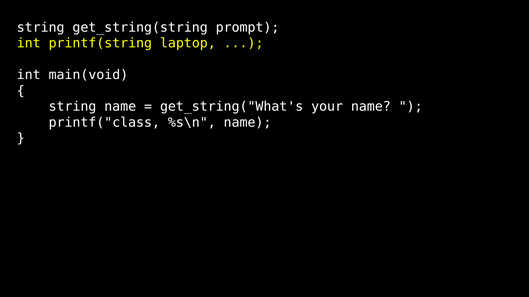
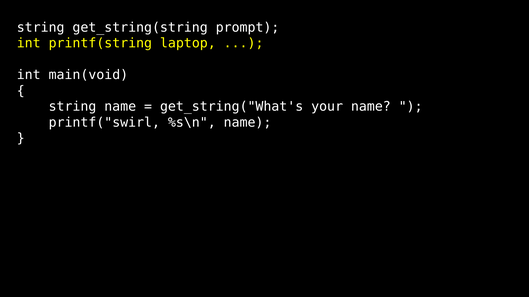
printf("class: printf("class -> printf("swirl
